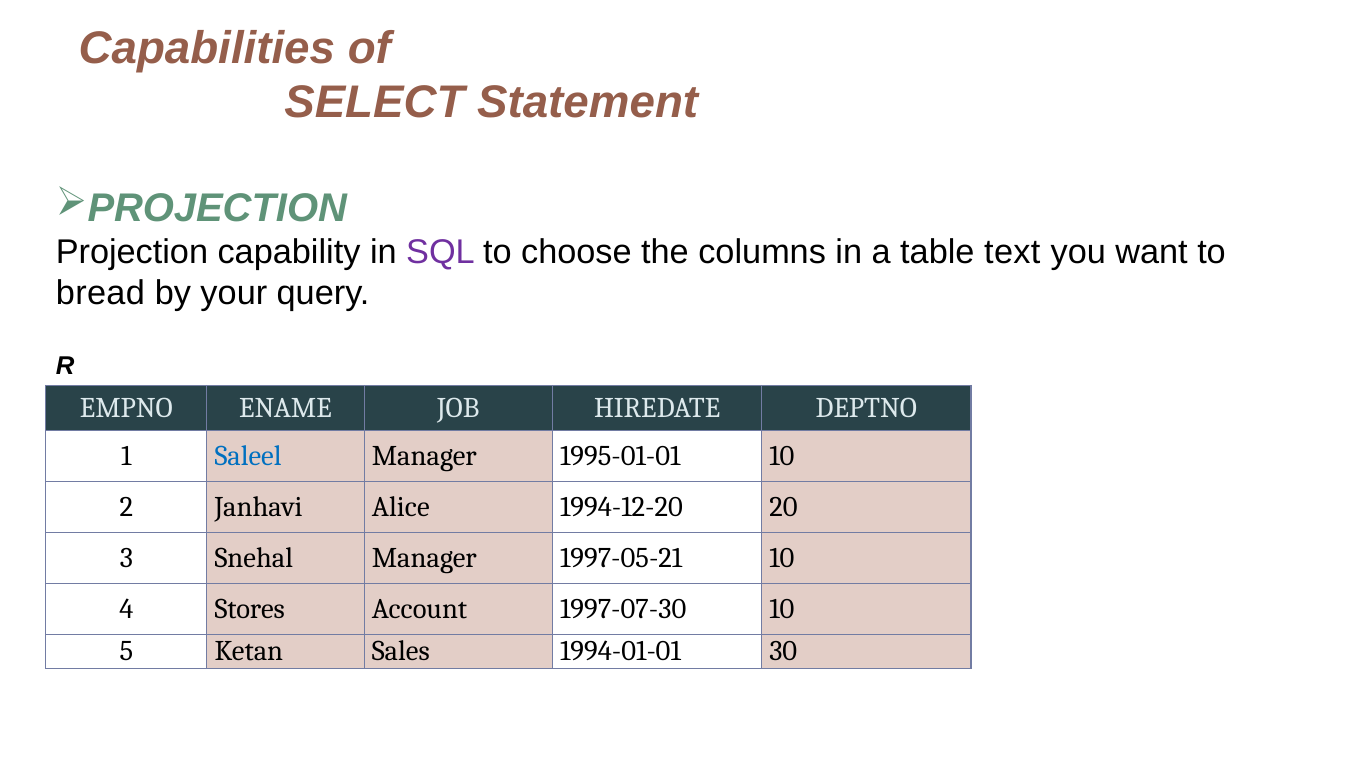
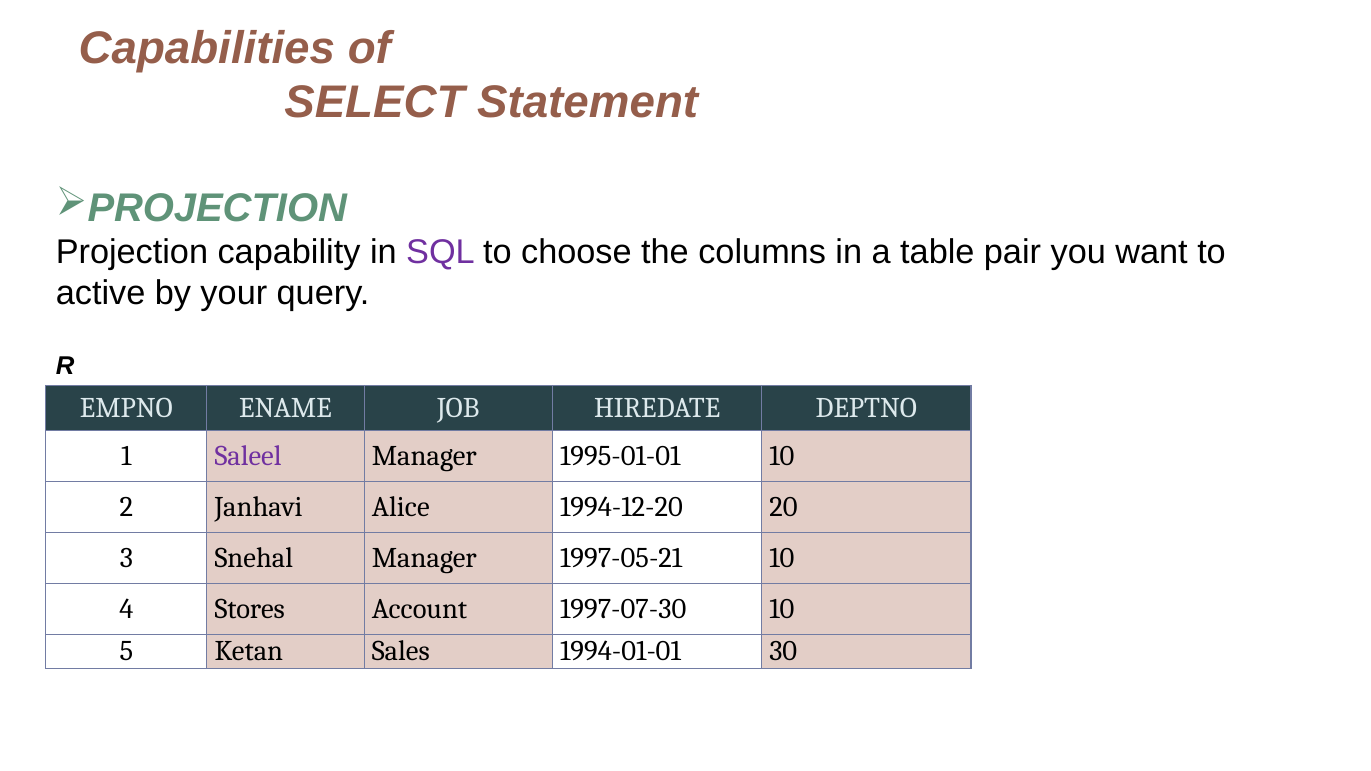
text: text -> pair
bread: bread -> active
Saleel colour: blue -> purple
